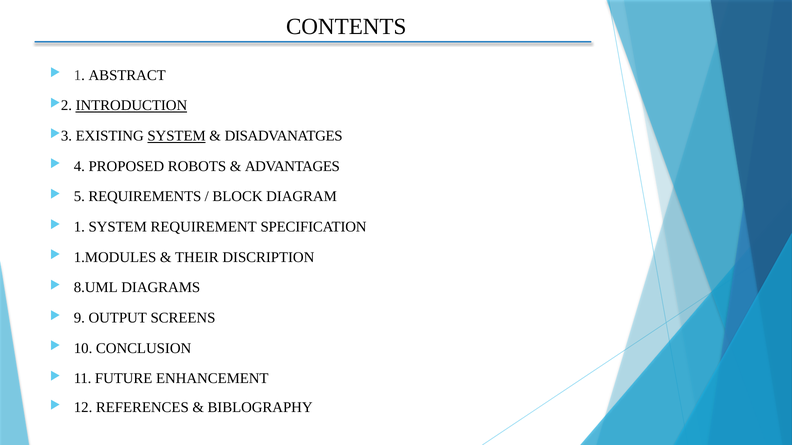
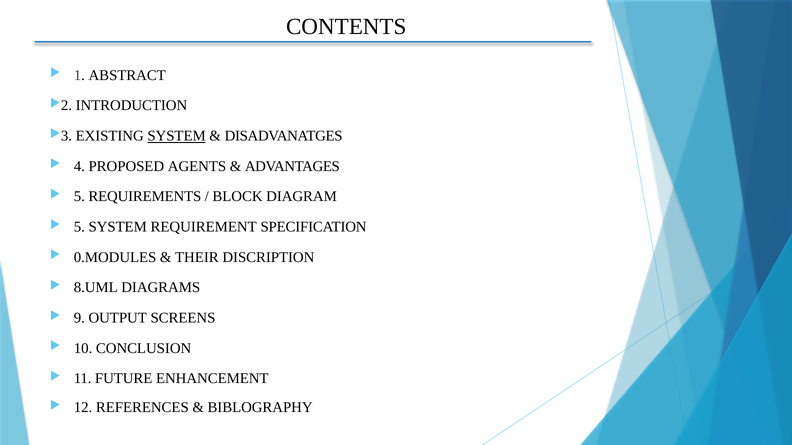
INTRODUCTION underline: present -> none
ROBOTS: ROBOTS -> AGENTS
1 at (79, 227): 1 -> 5
1.MODULES: 1.MODULES -> 0.MODULES
